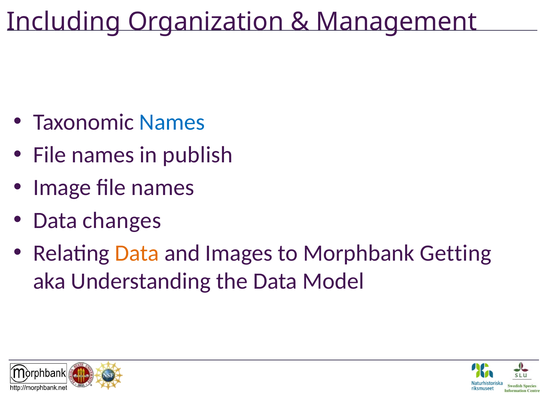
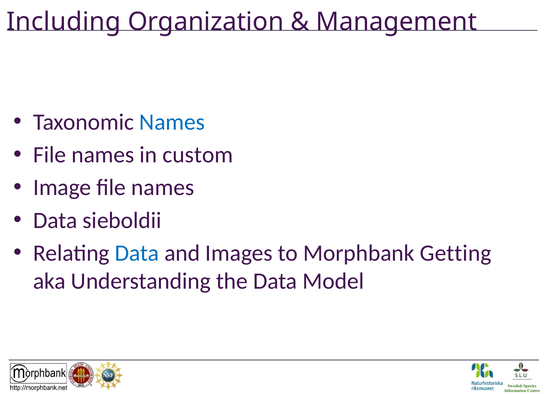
publish: publish -> custom
changes: changes -> sieboldii
Data at (137, 253) colour: orange -> blue
